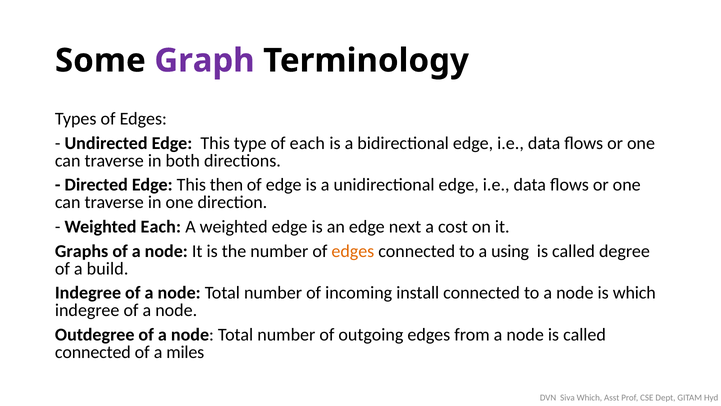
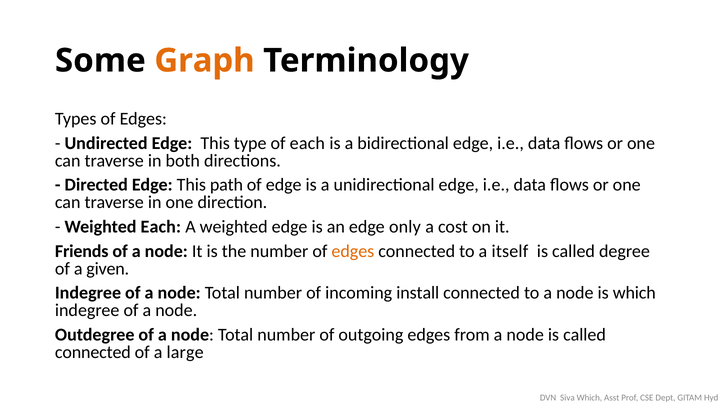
Graph colour: purple -> orange
then: then -> path
next: next -> only
Graphs: Graphs -> Friends
using: using -> itself
build: build -> given
miles: miles -> large
